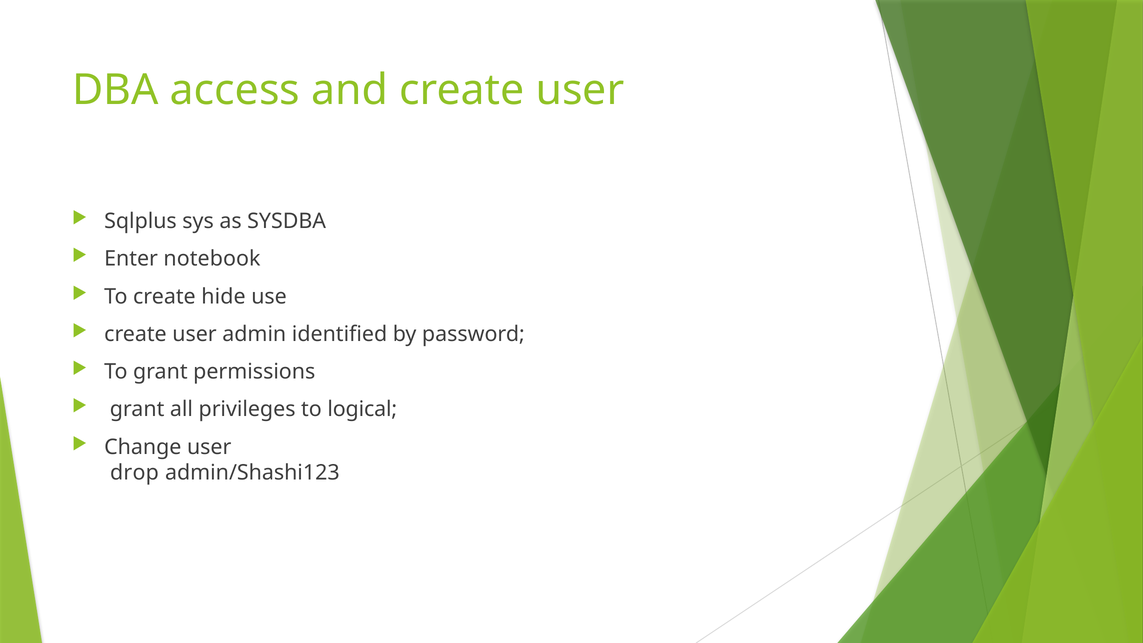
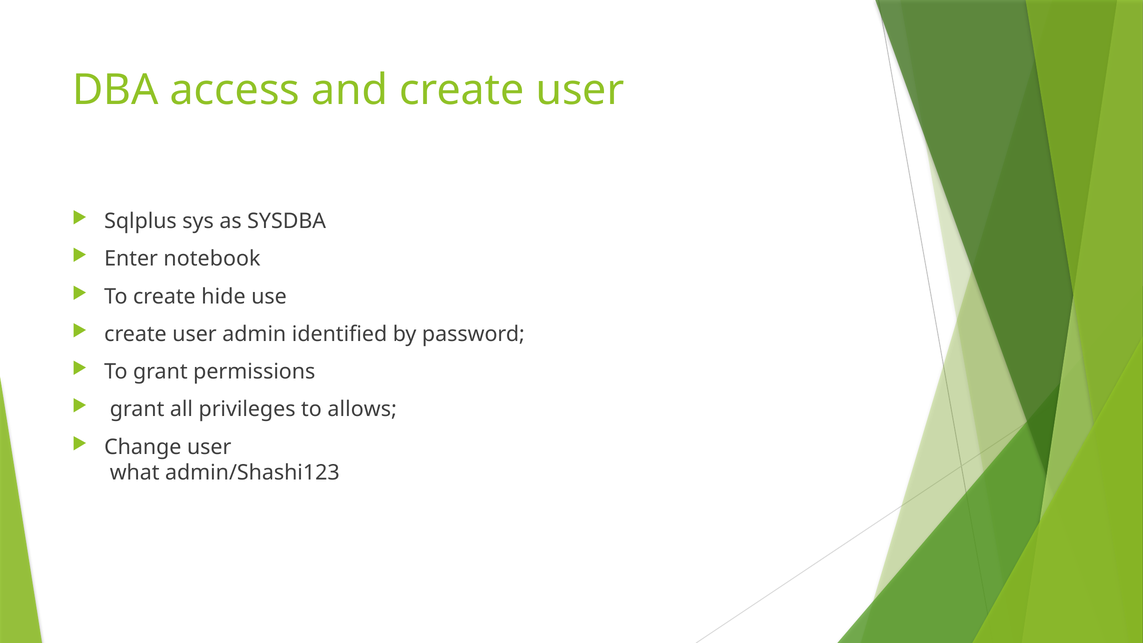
logical: logical -> allows
drop: drop -> what
